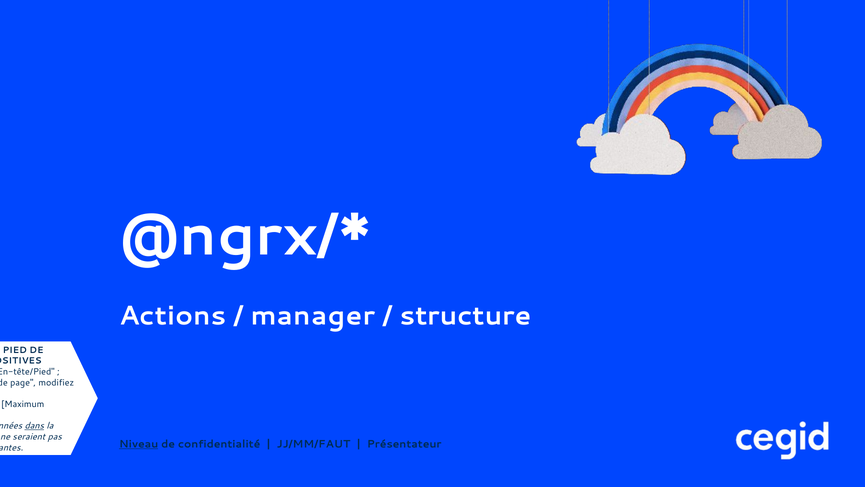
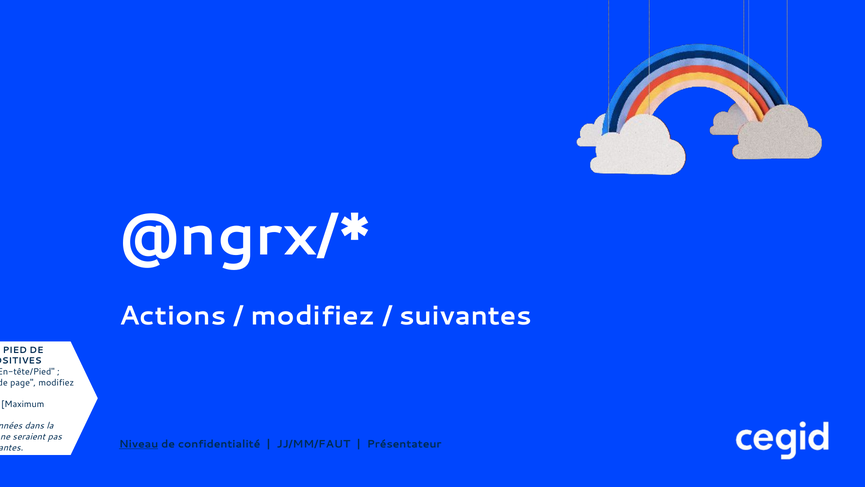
manager at (313, 316): manager -> modifiez
structure at (465, 316): structure -> suivantes
dans at (34, 426) underline: present -> none
